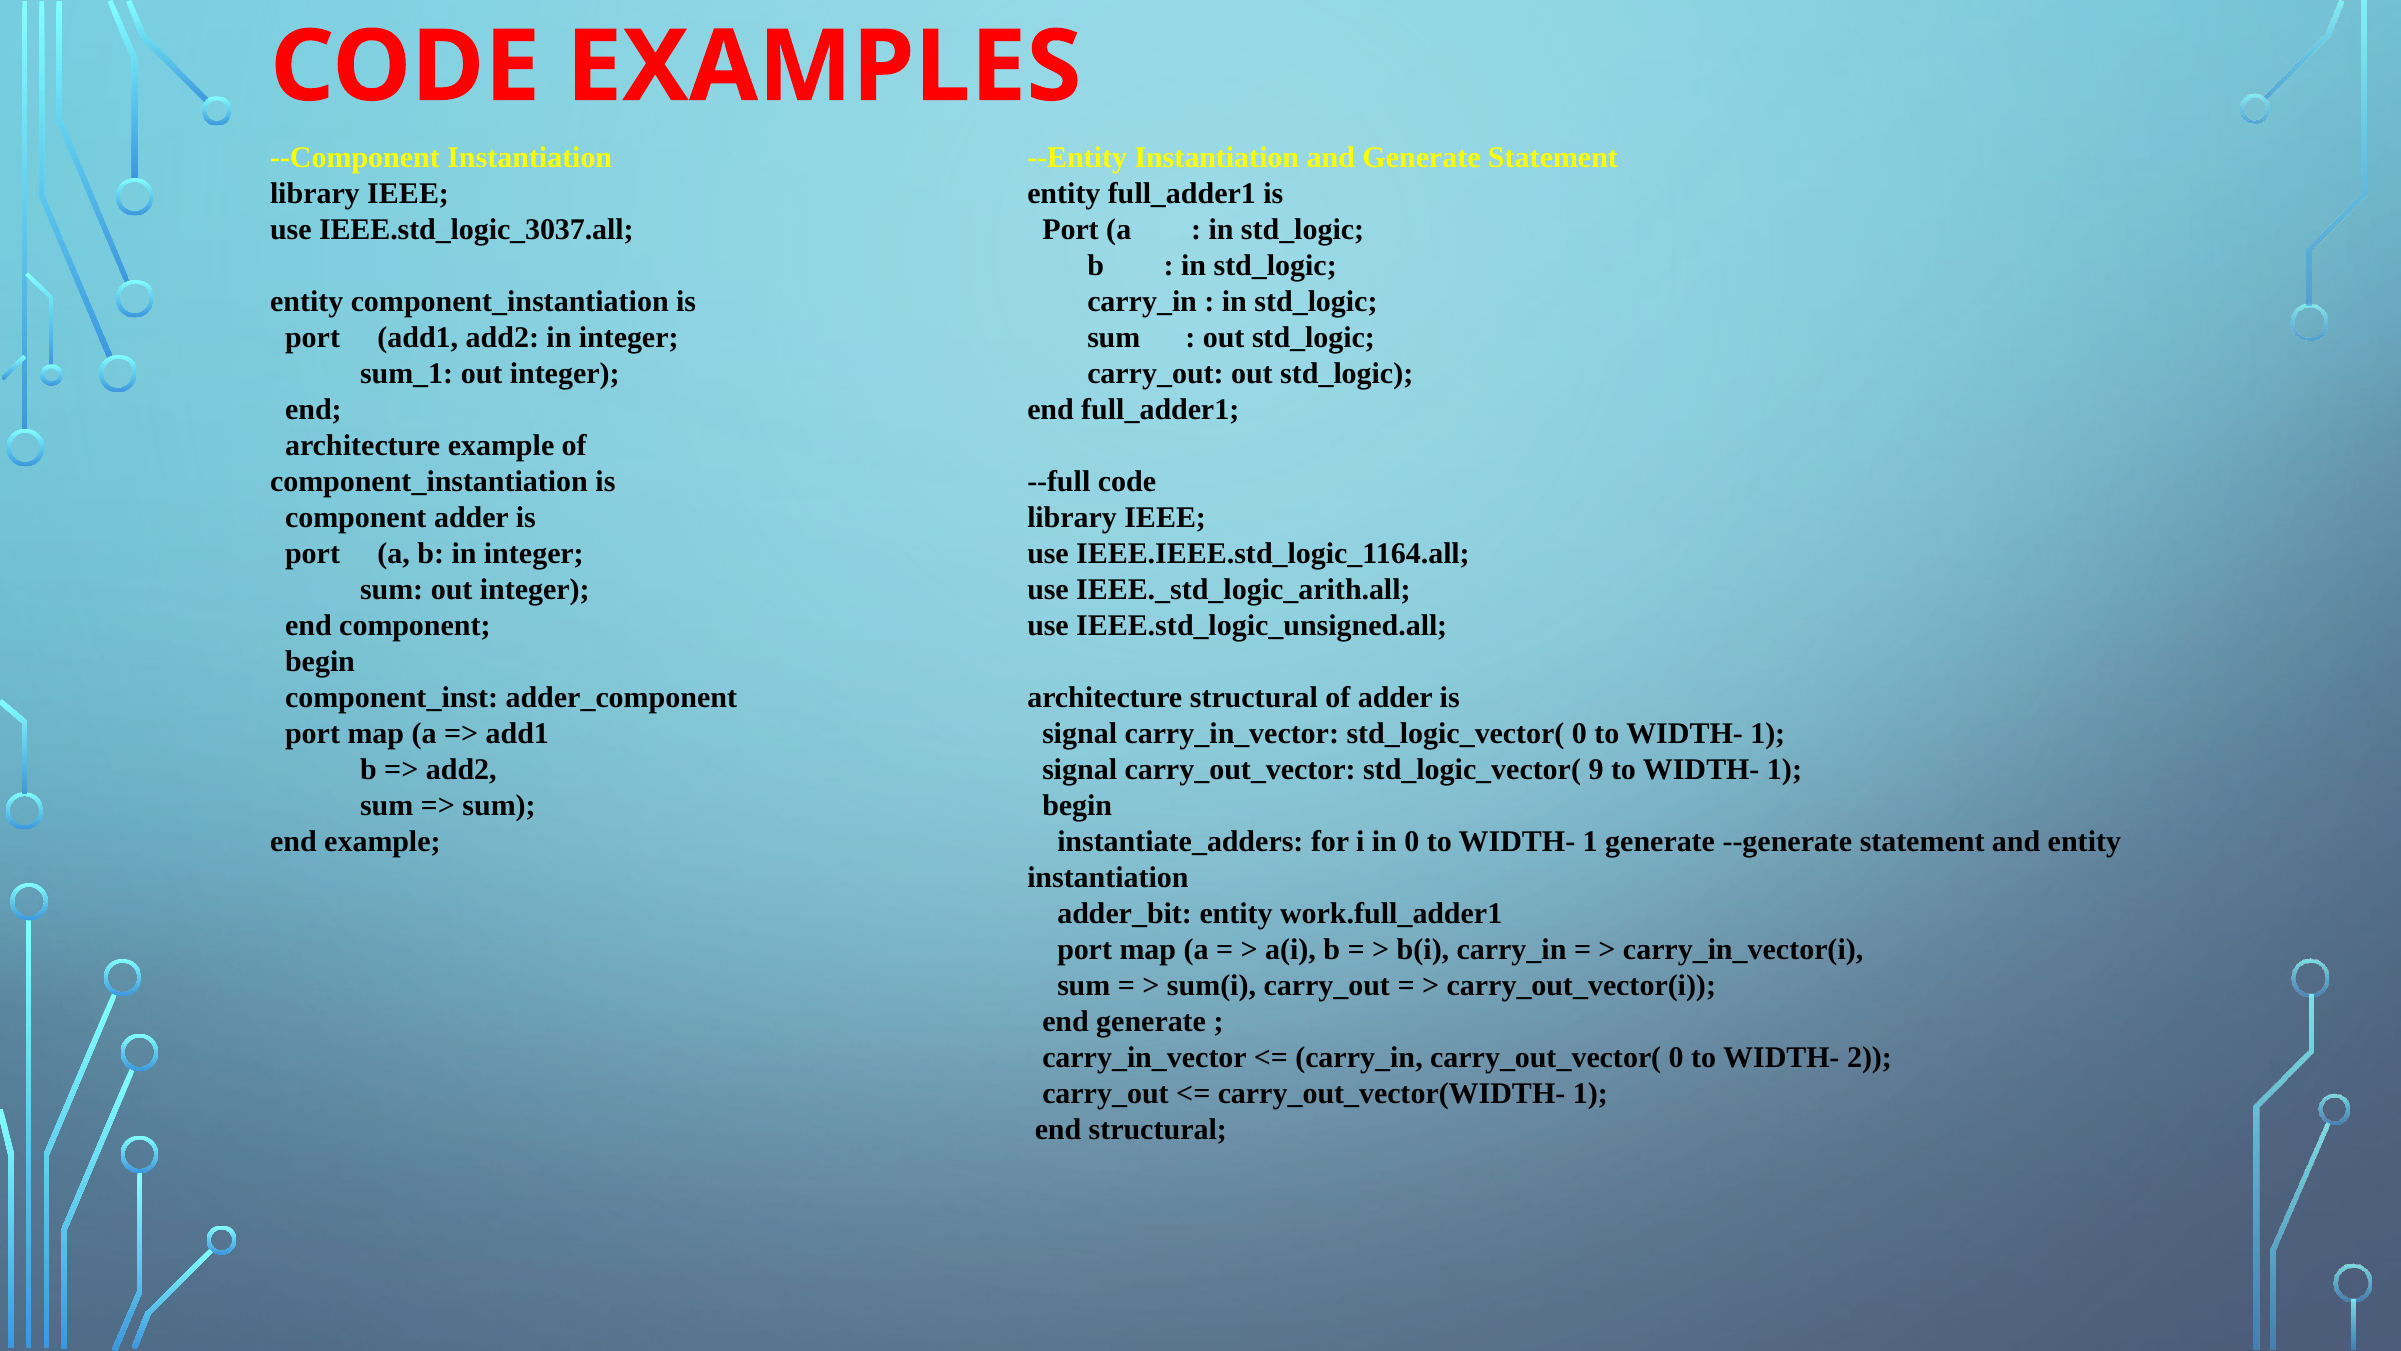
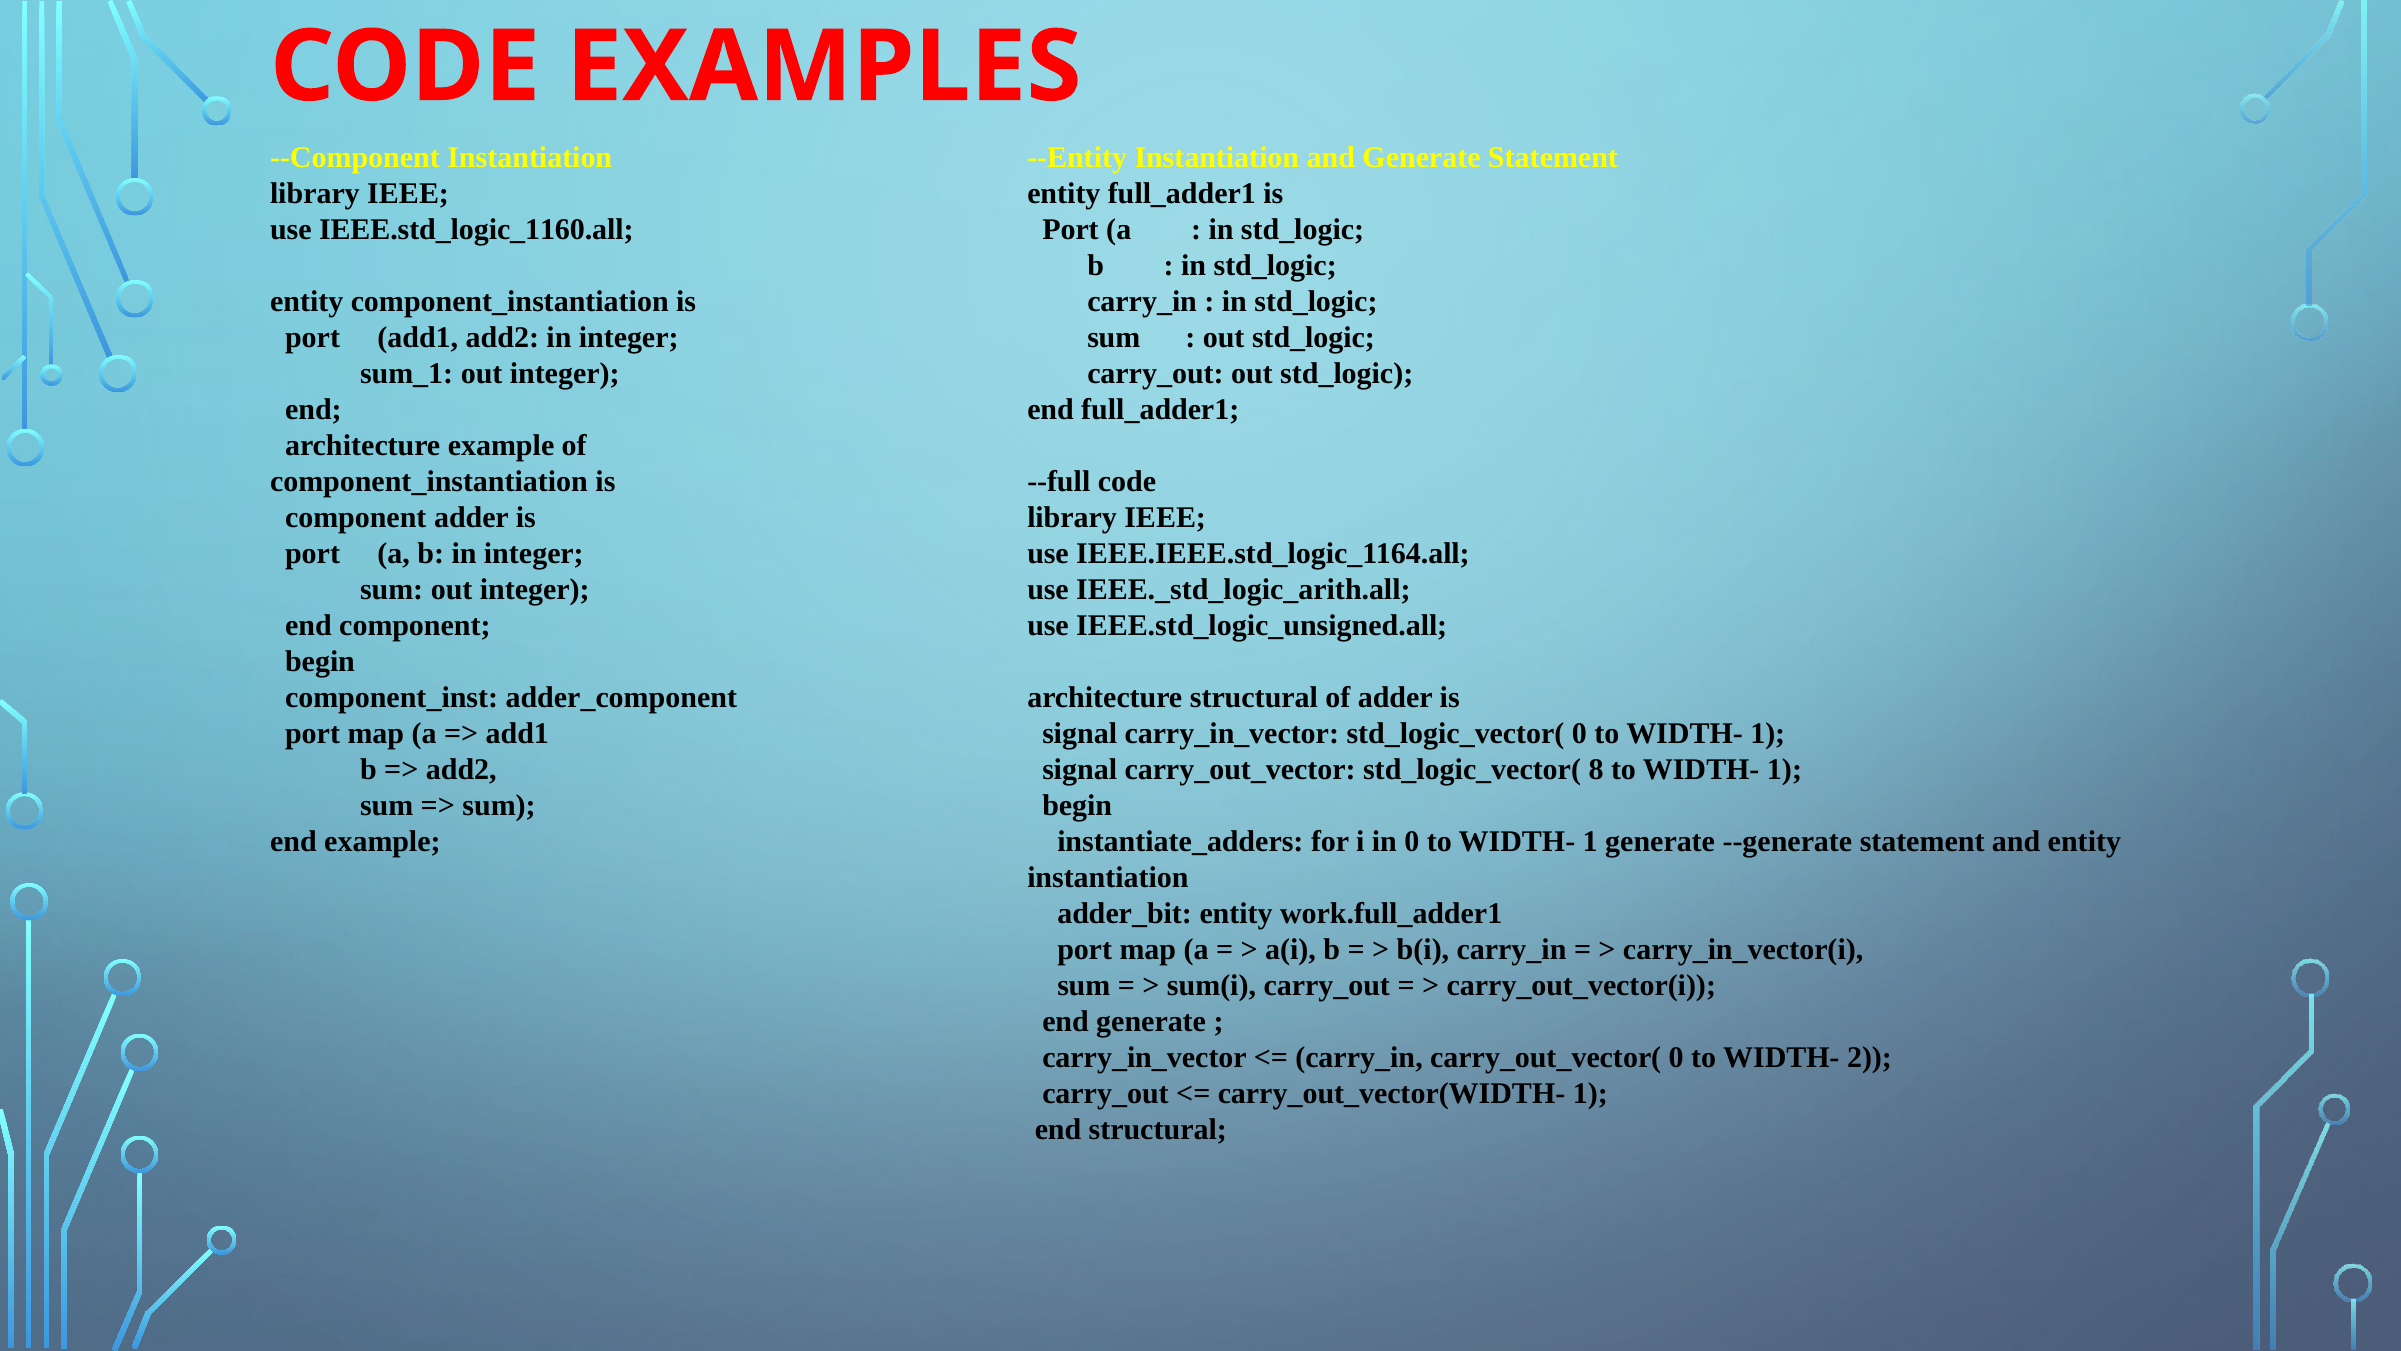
IEEE.std_logic_3037.all: IEEE.std_logic_3037.all -> IEEE.std_logic_1160.all
9: 9 -> 8
